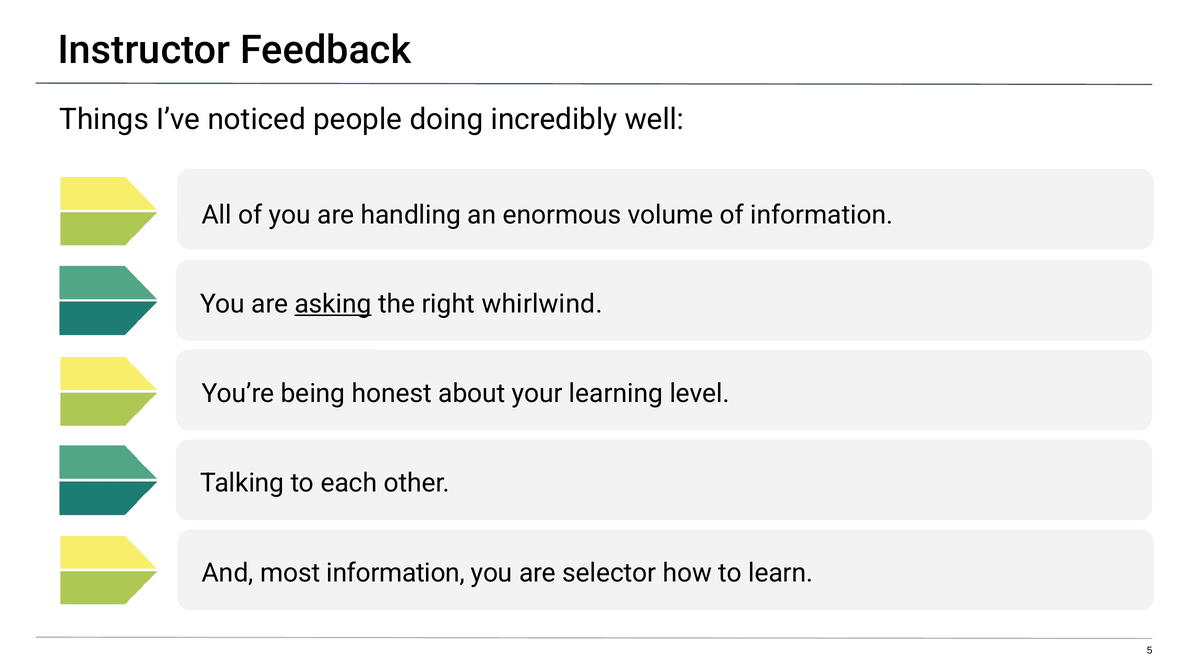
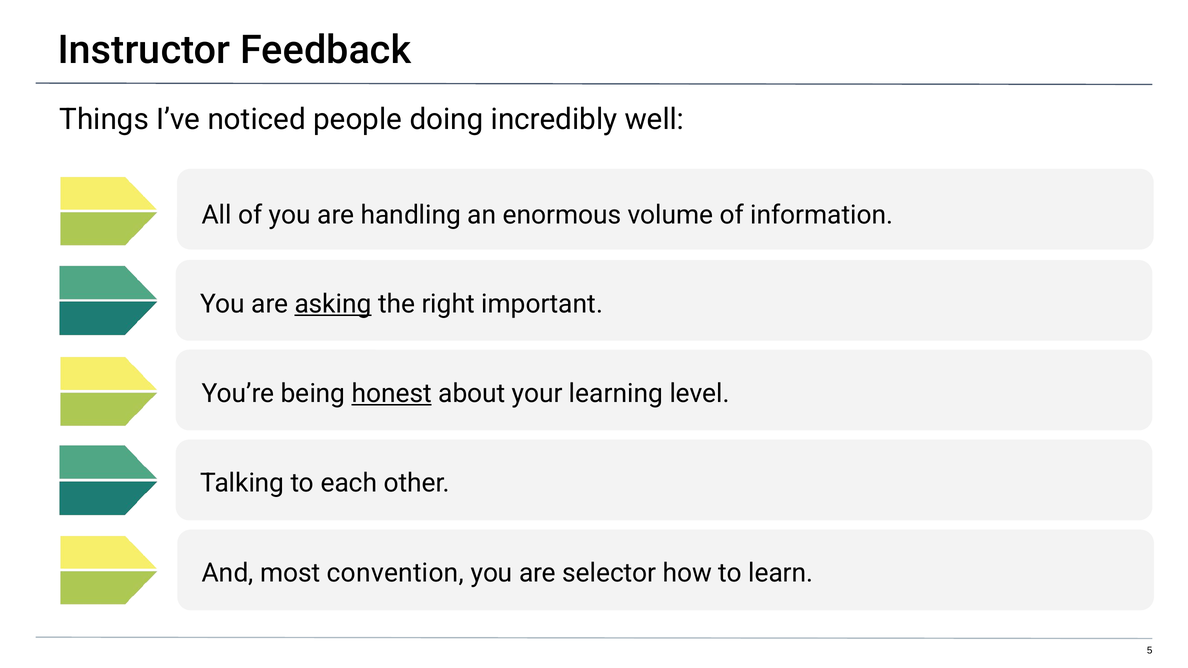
whirlwind: whirlwind -> important
honest underline: none -> present
most information: information -> convention
